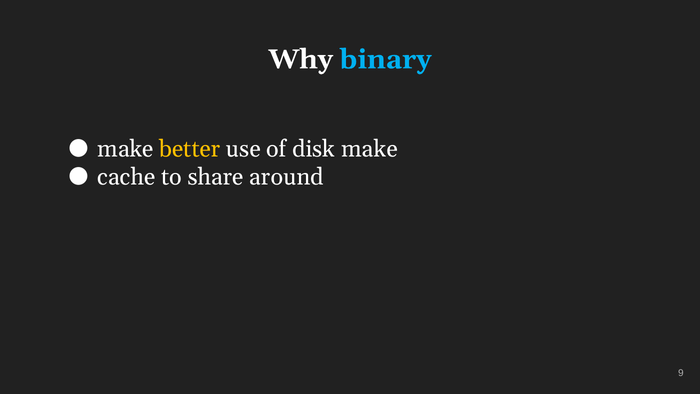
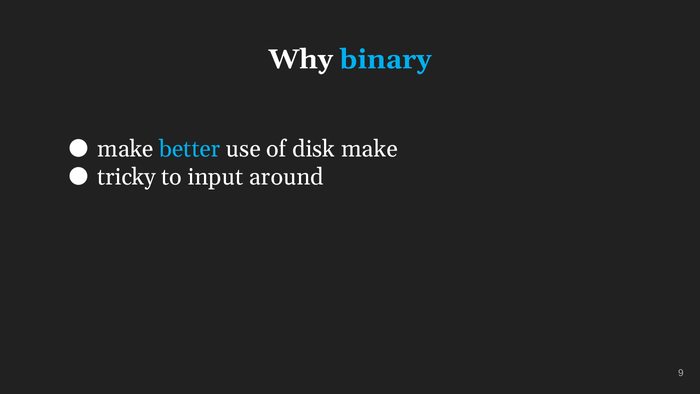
better colour: yellow -> light blue
cache: cache -> tricky
share: share -> input
